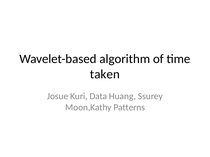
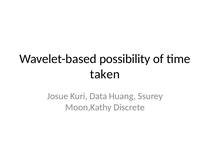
algorithm: algorithm -> possibility
Patterns: Patterns -> Discrete
